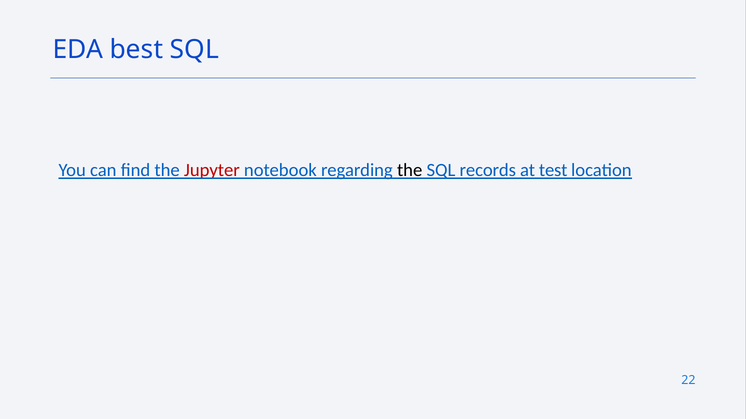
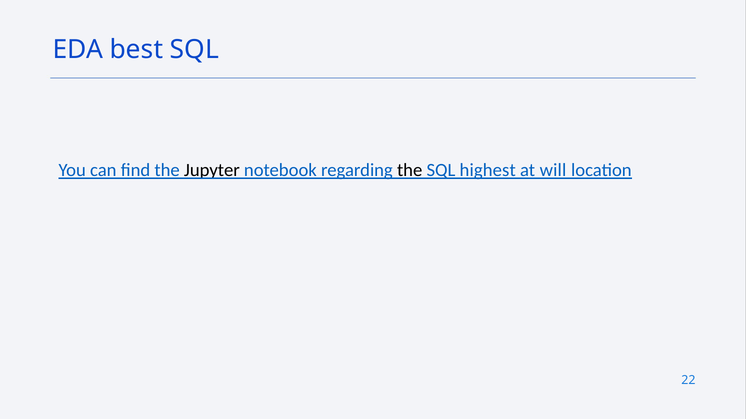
Jupyter colour: red -> black
records: records -> highest
test: test -> will
